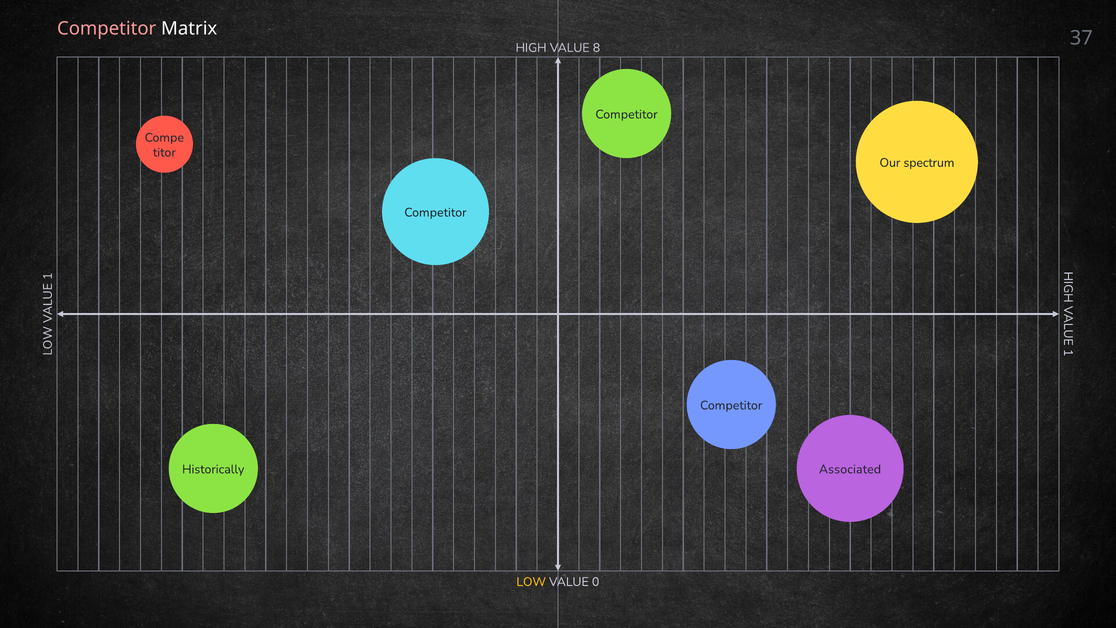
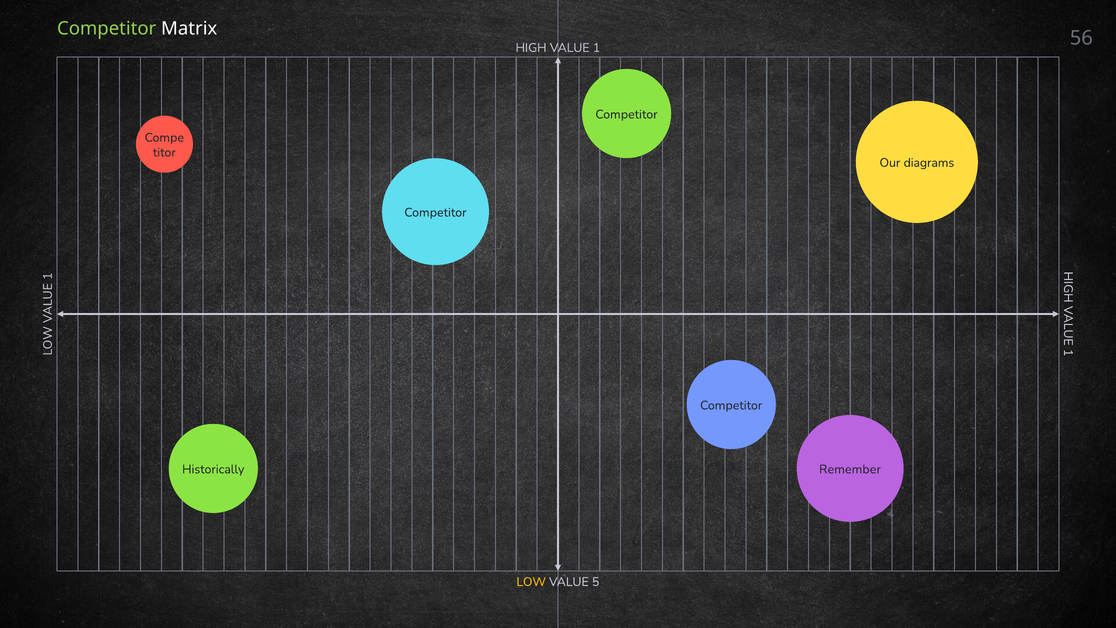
Competitor at (107, 28) colour: pink -> light green
37: 37 -> 56
VALUE 8: 8 -> 1
spectrum: spectrum -> diagrams
Associated: Associated -> Remember
0: 0 -> 5
